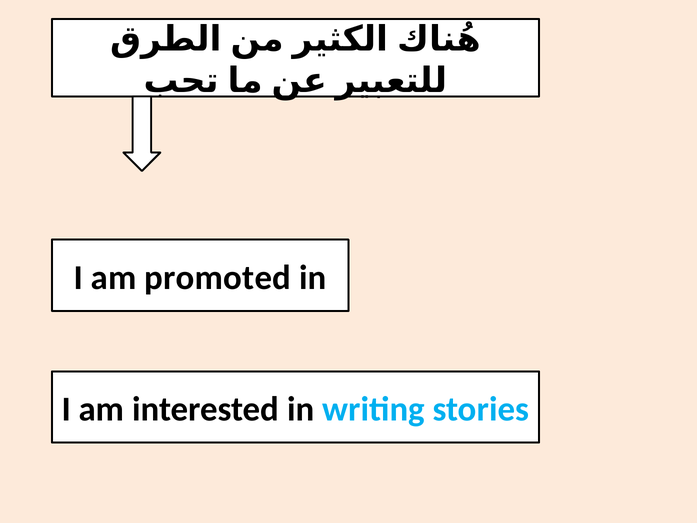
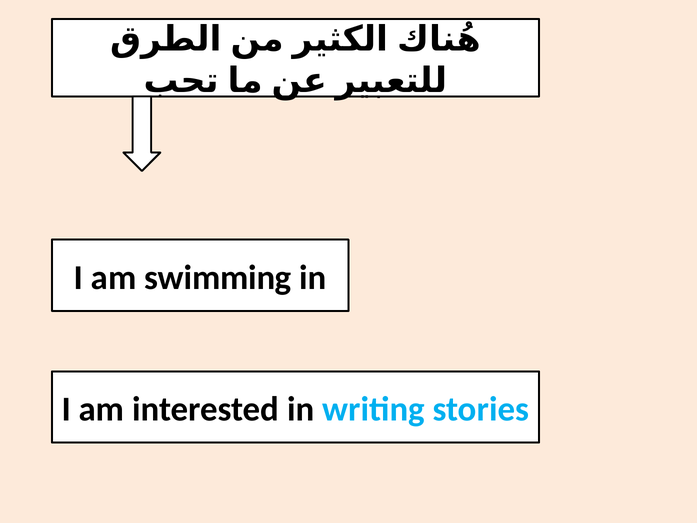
promoted: promoted -> swimming
